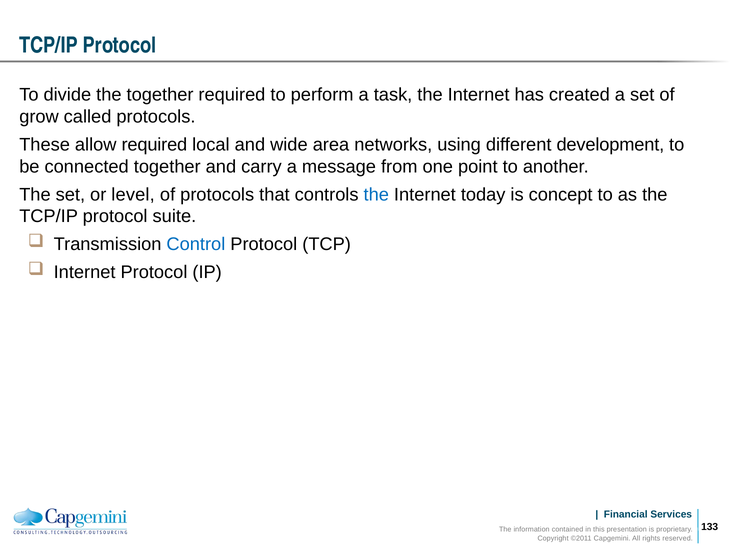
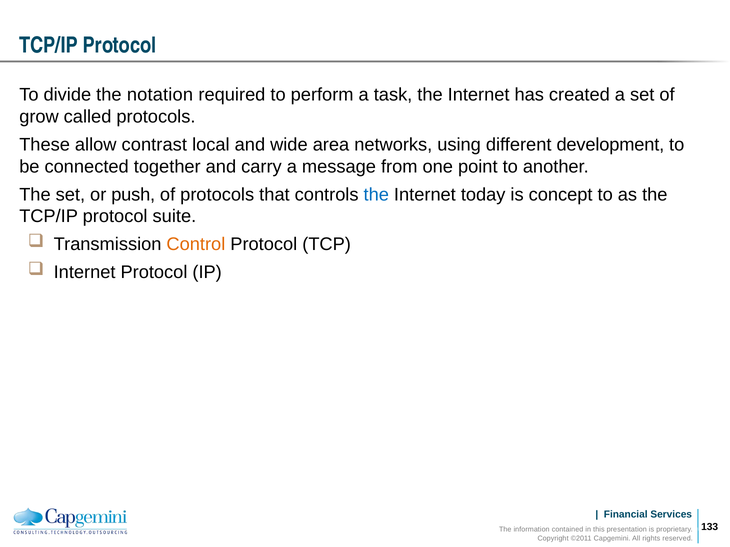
the together: together -> notation
allow required: required -> contrast
level: level -> push
Control colour: blue -> orange
